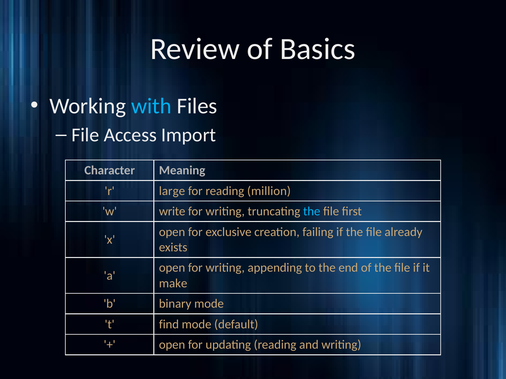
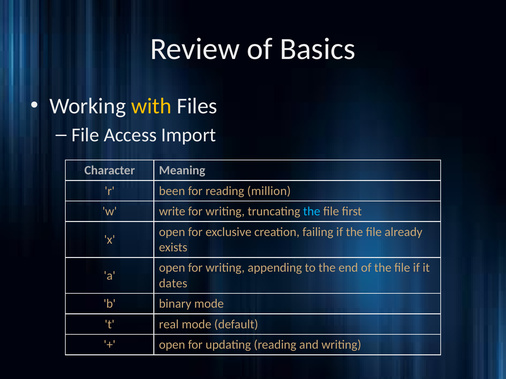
with colour: light blue -> yellow
large: large -> been
make: make -> dates
find: find -> real
